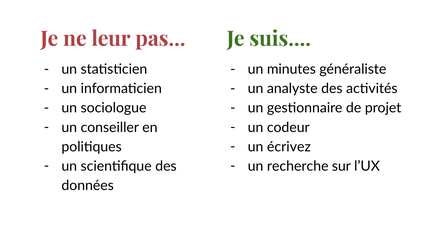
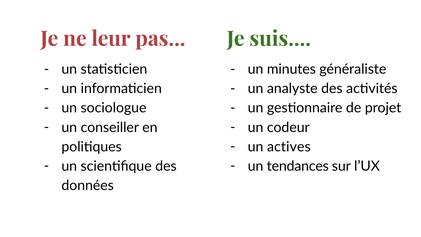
écrivez: écrivez -> actives
recherche: recherche -> tendances
